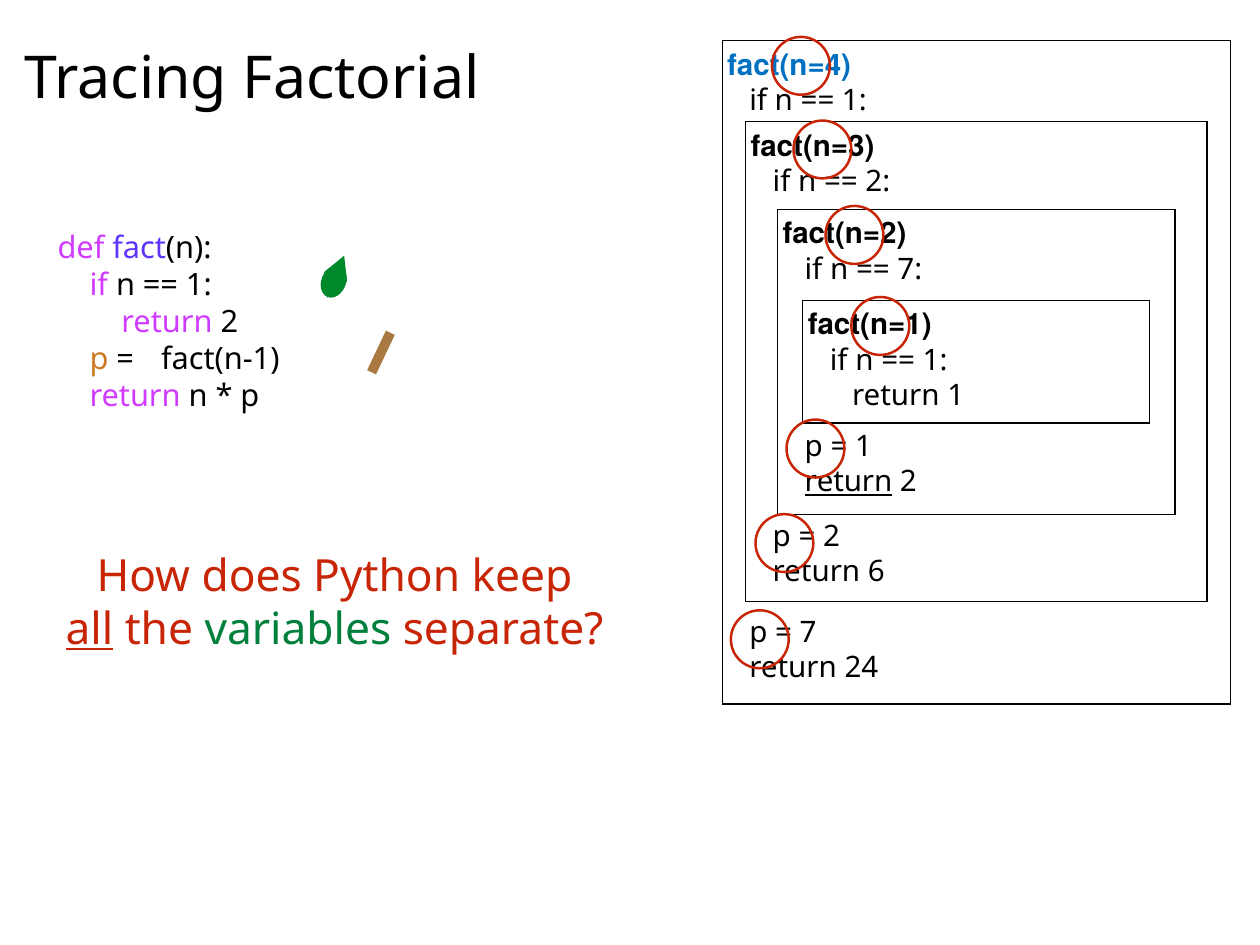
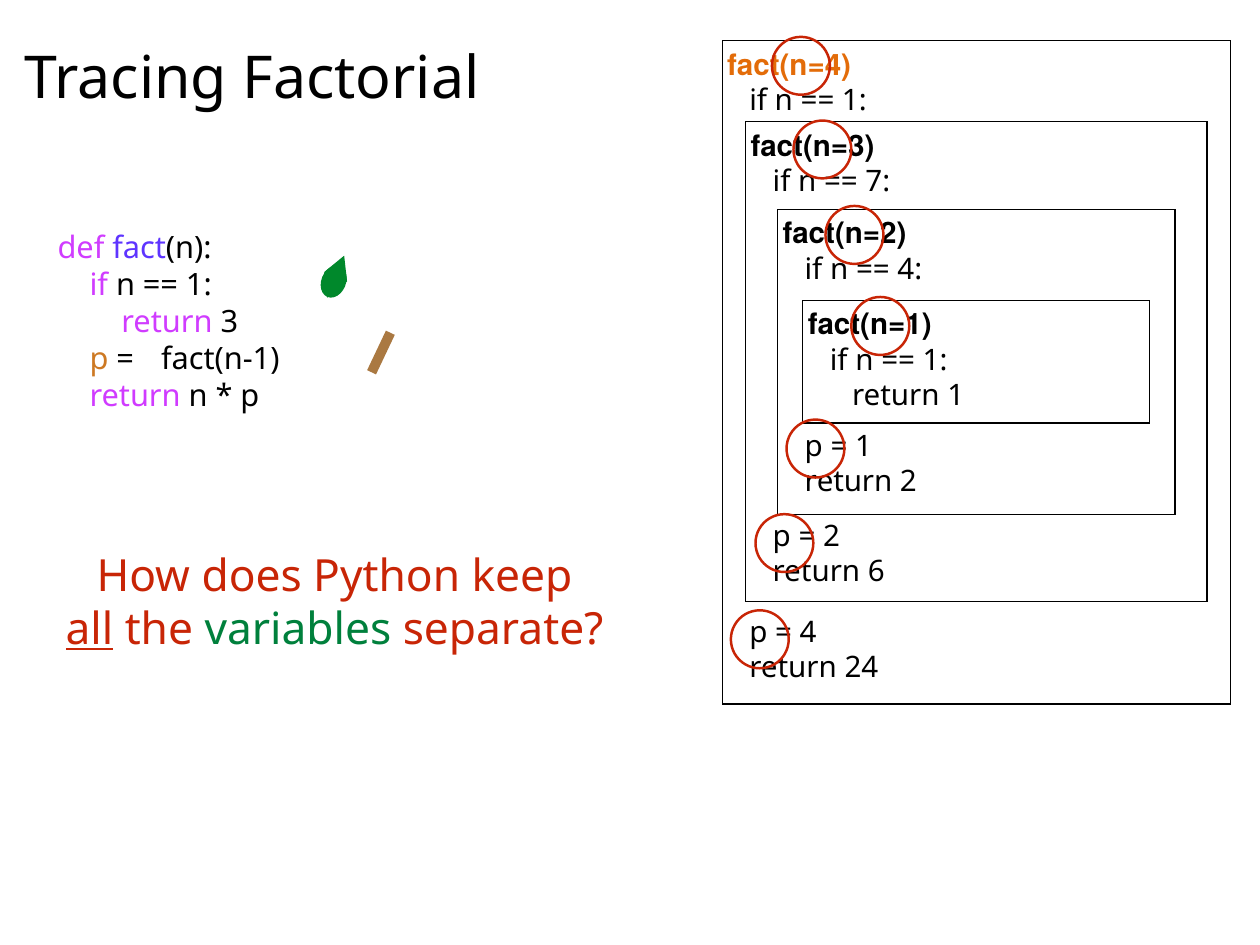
fact(n=4 colour: blue -> orange
2 at (878, 182): 2 -> 7
7 at (910, 269): 7 -> 4
2 at (229, 322): 2 -> 3
return at (849, 482) underline: present -> none
7 at (808, 632): 7 -> 4
